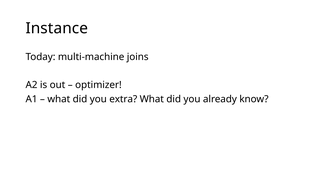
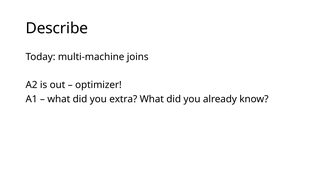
Instance: Instance -> Describe
